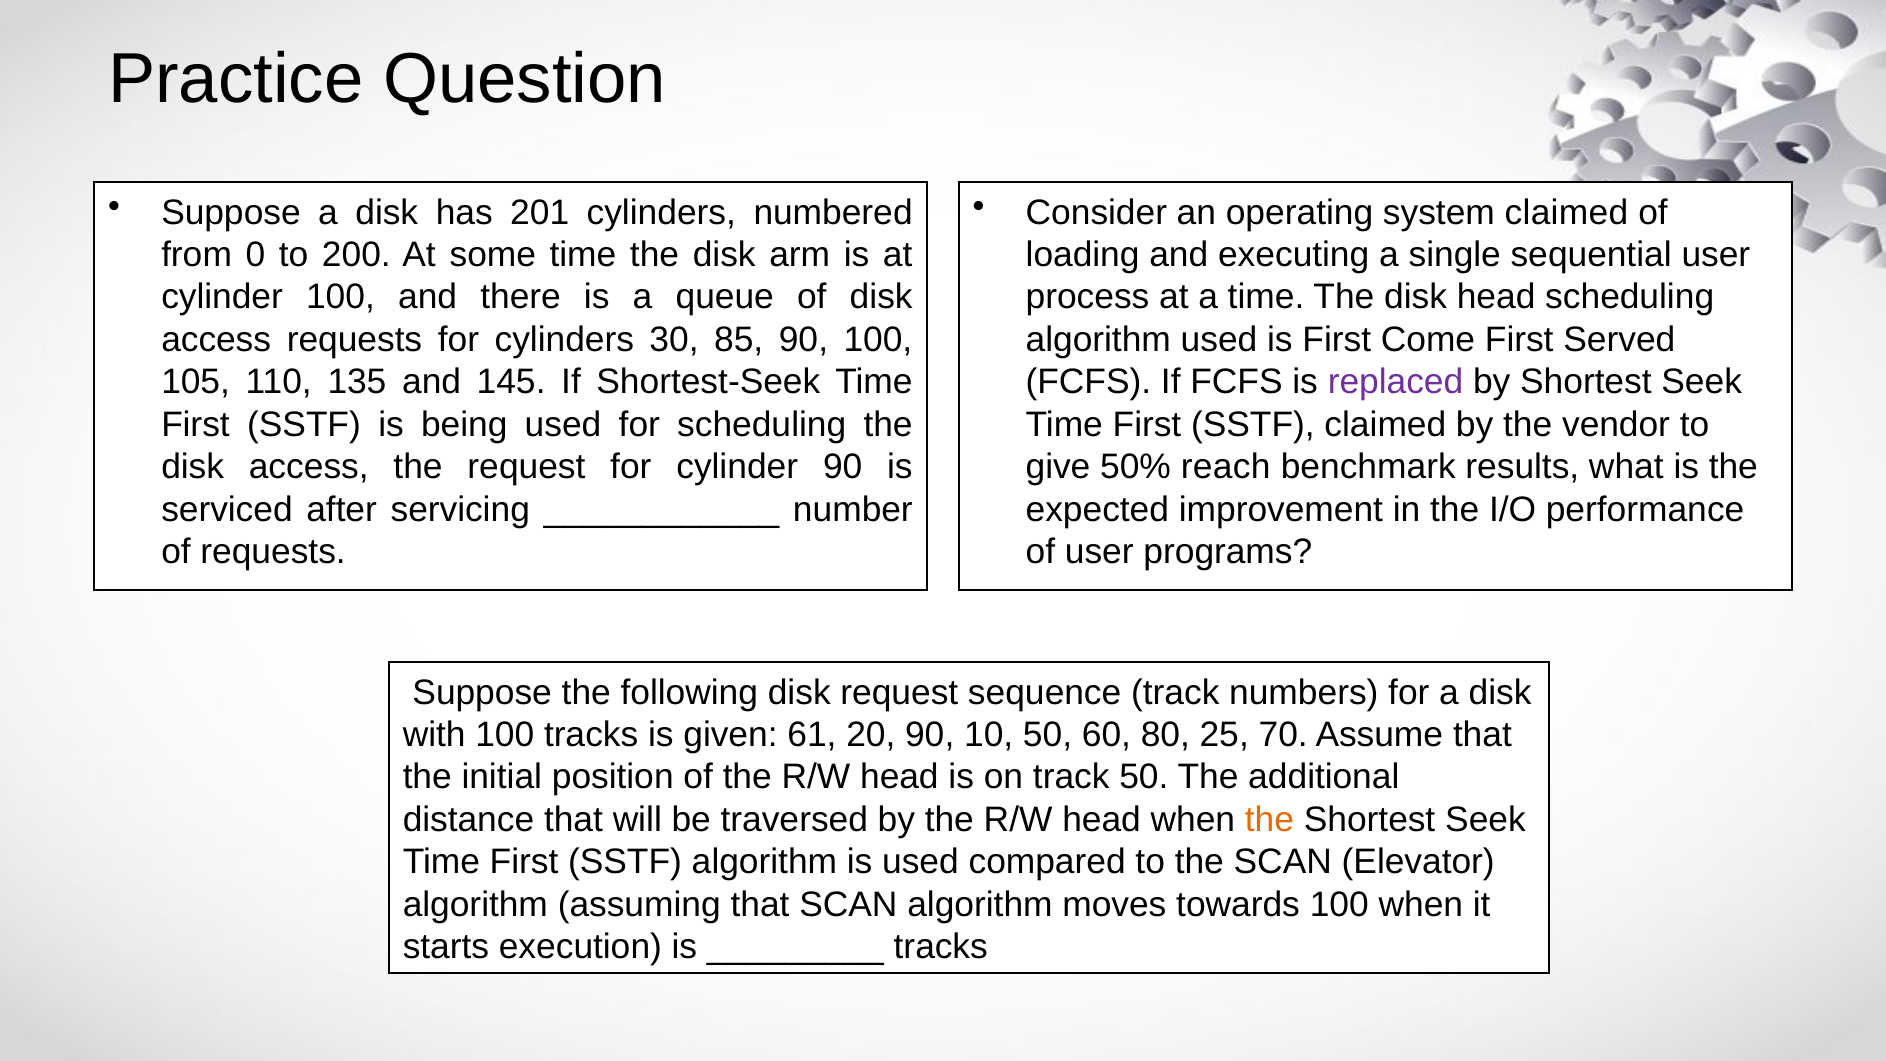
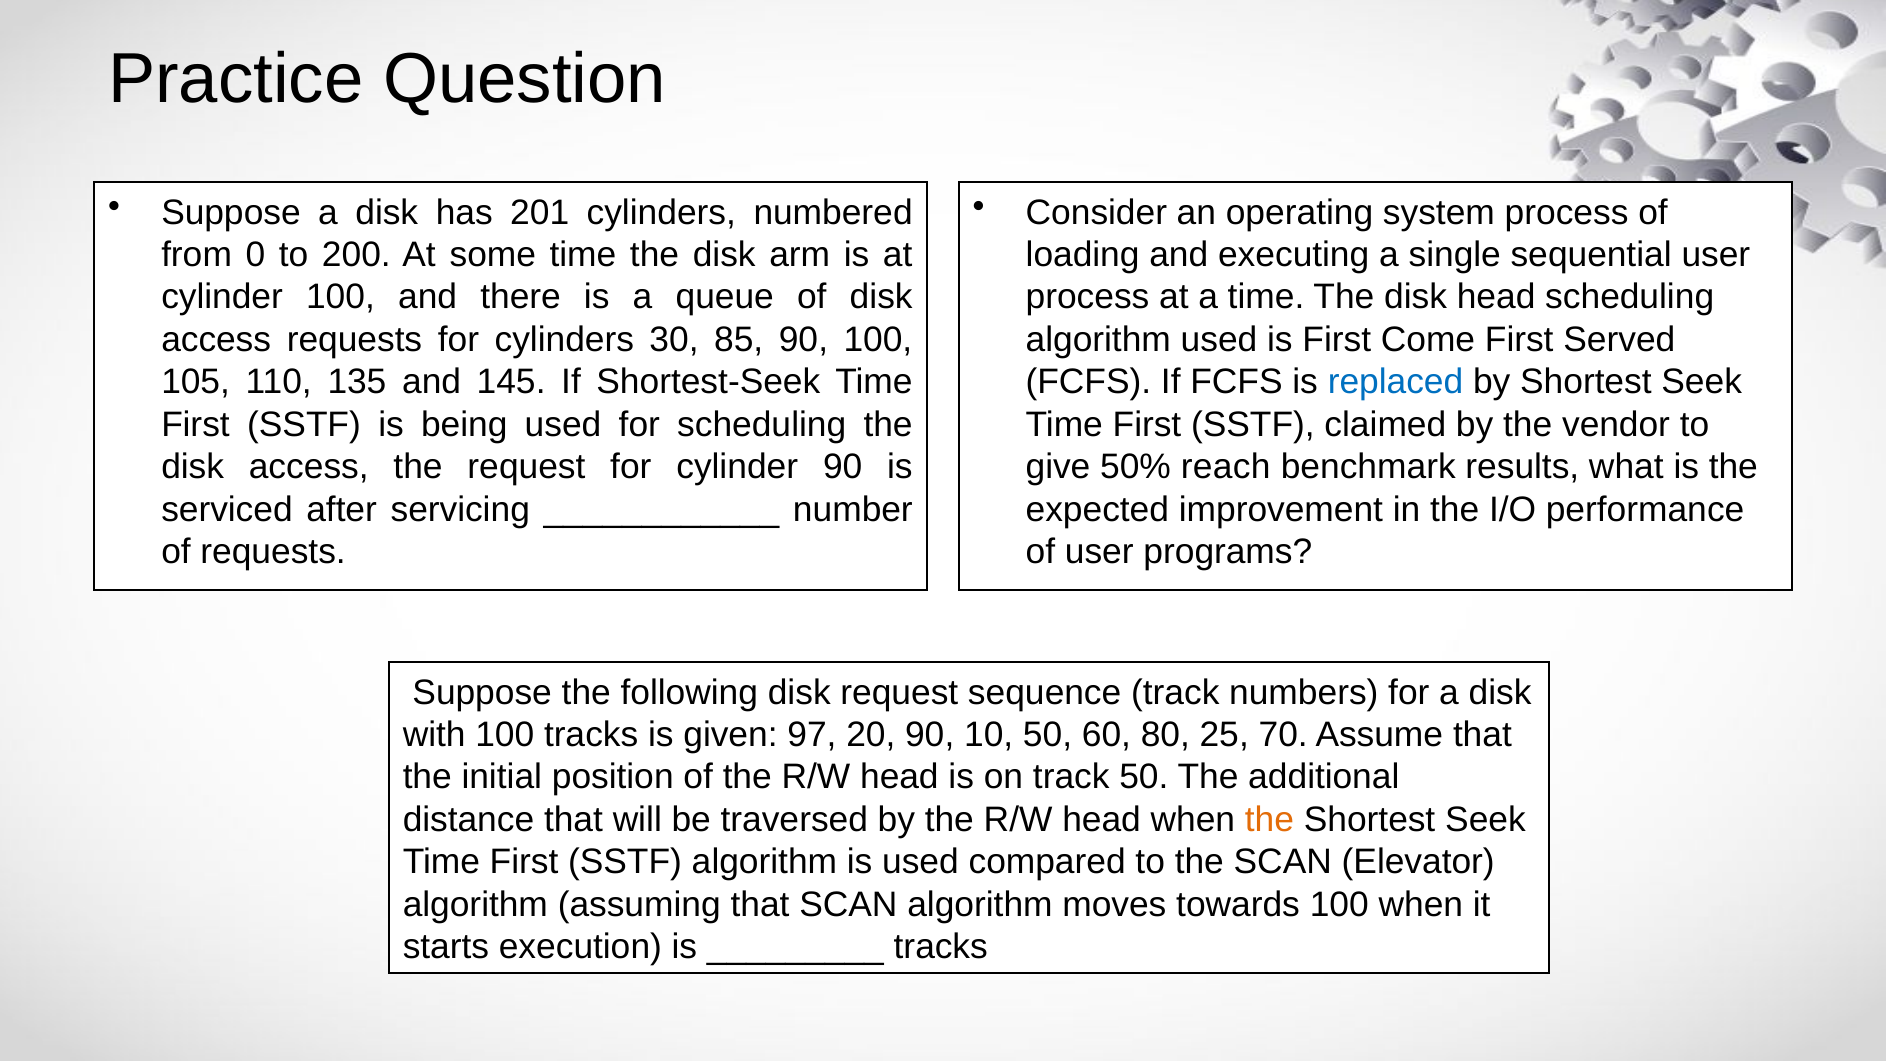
system claimed: claimed -> process
replaced colour: purple -> blue
61: 61 -> 97
